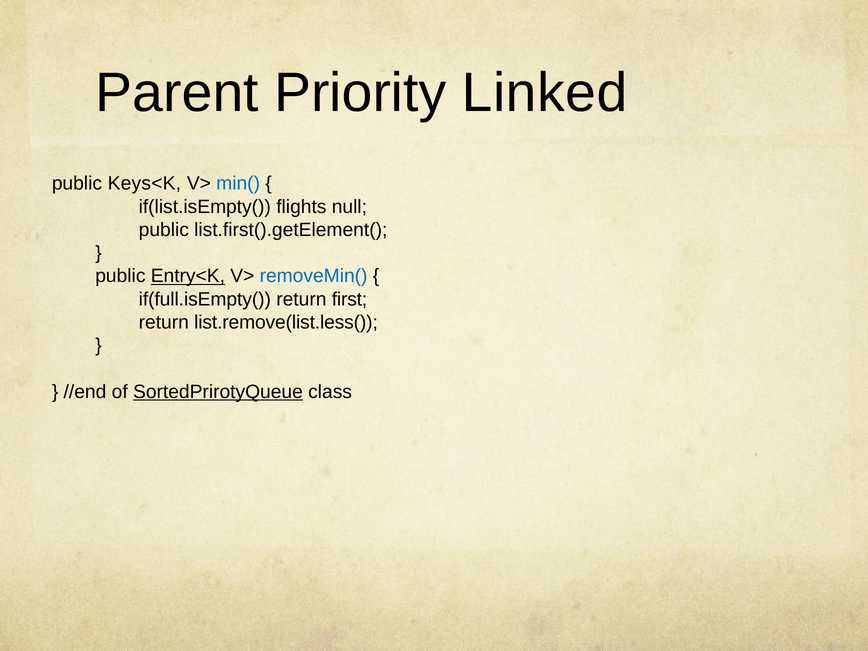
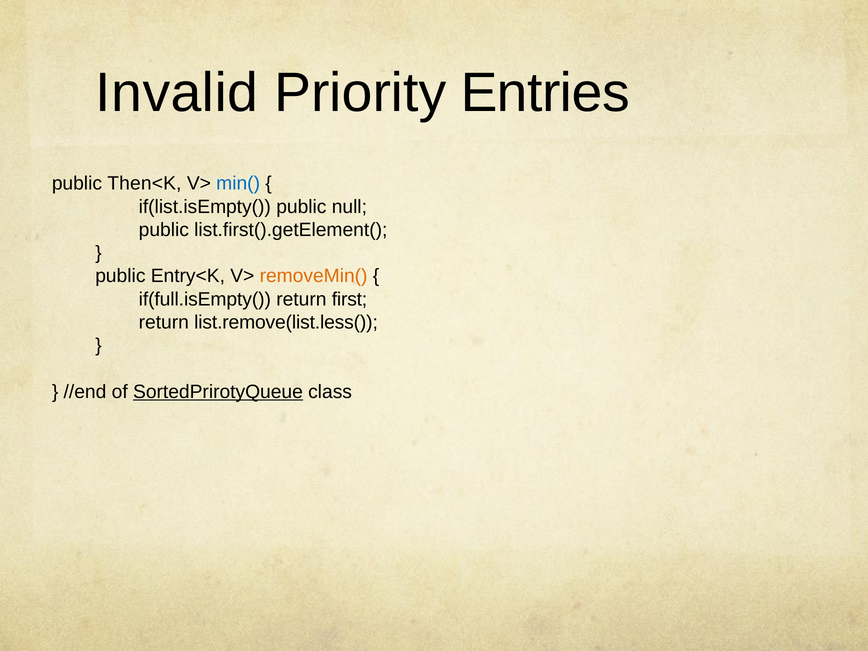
Parent: Parent -> Invalid
Linked: Linked -> Entries
Keys<K: Keys<K -> Then<K
if(list.isEmpty( flights: flights -> public
Entry<K underline: present -> none
removeMin( colour: blue -> orange
